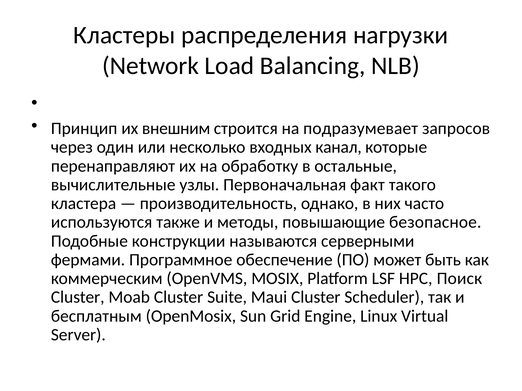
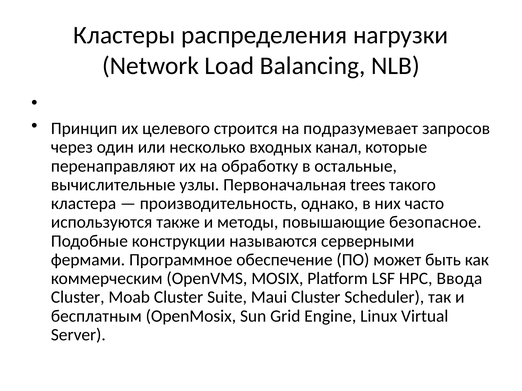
внешним: внешним -> целевого
факт: факт -> trees
Поиск: Поиск -> Ввода
